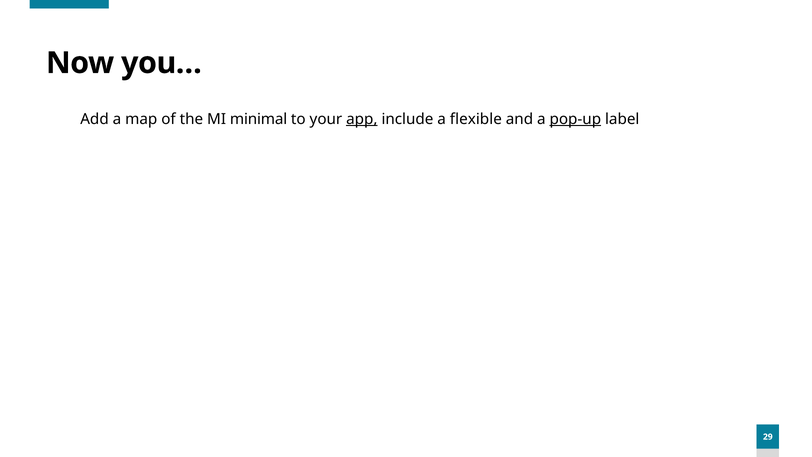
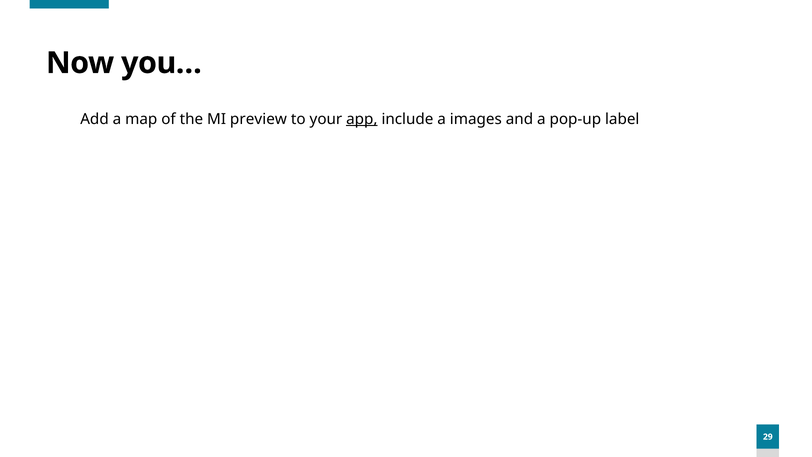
minimal: minimal -> preview
flexible: flexible -> images
pop-up underline: present -> none
